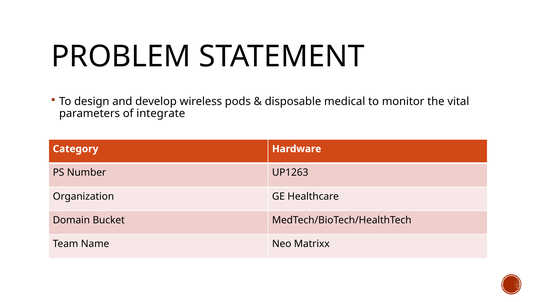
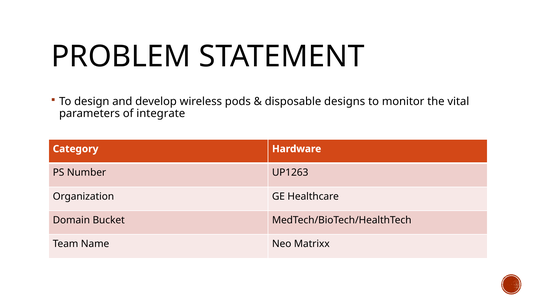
medical: medical -> designs
